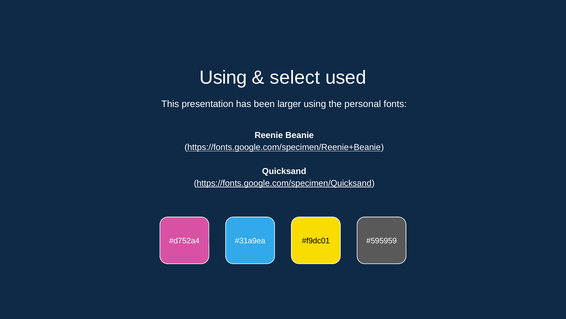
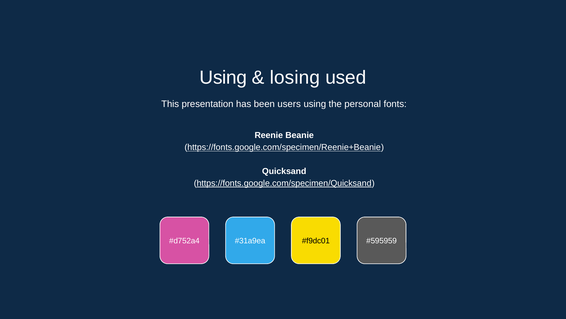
select: select -> losing
larger: larger -> users
